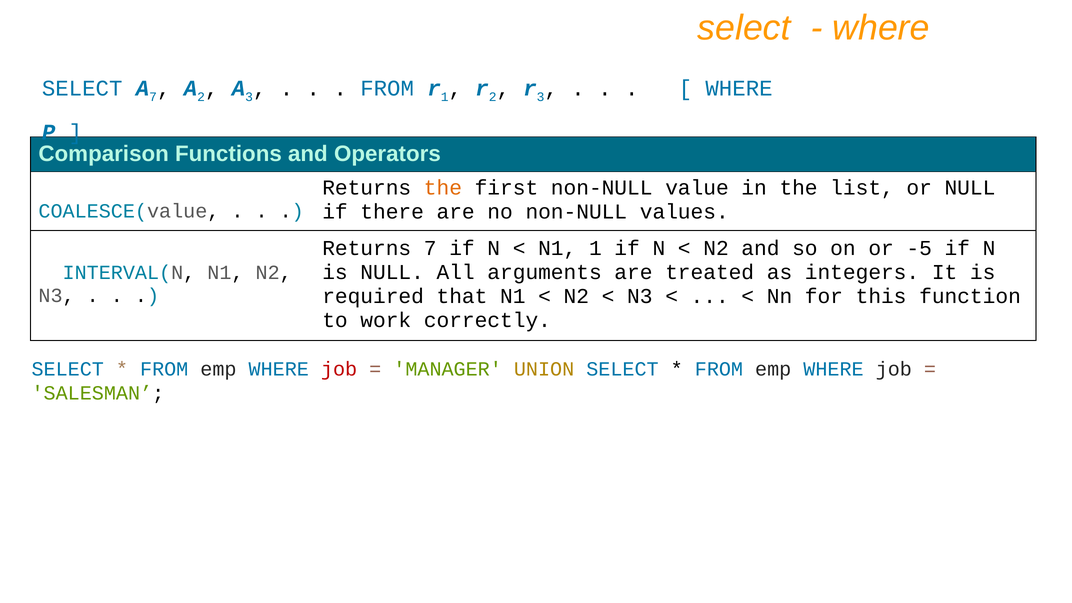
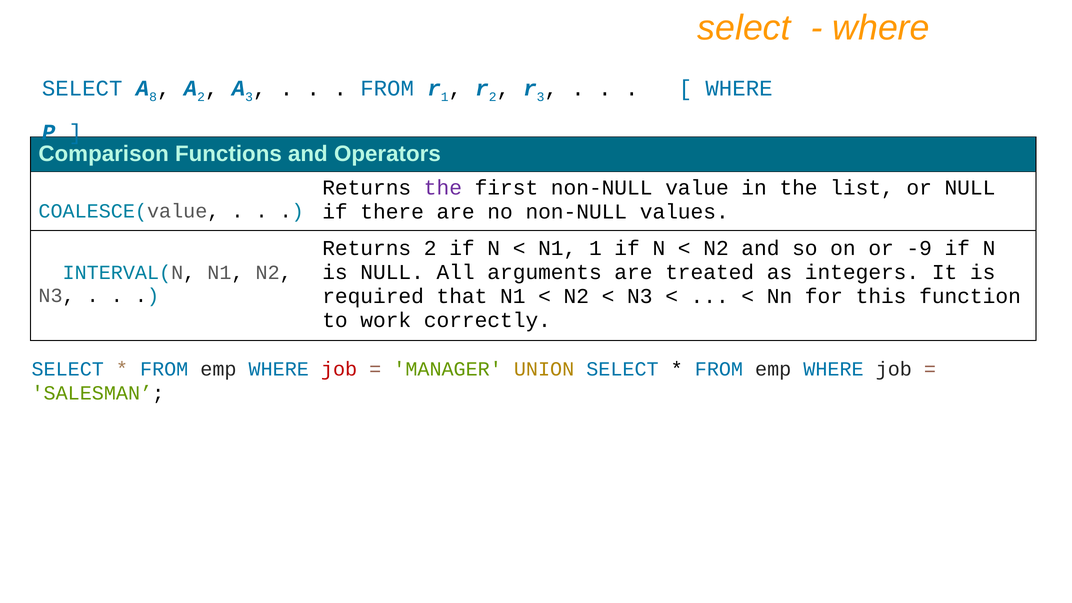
7 at (153, 97): 7 -> 8
the at (443, 188) colour: orange -> purple
Returns 7: 7 -> 2
-5: -5 -> -9
